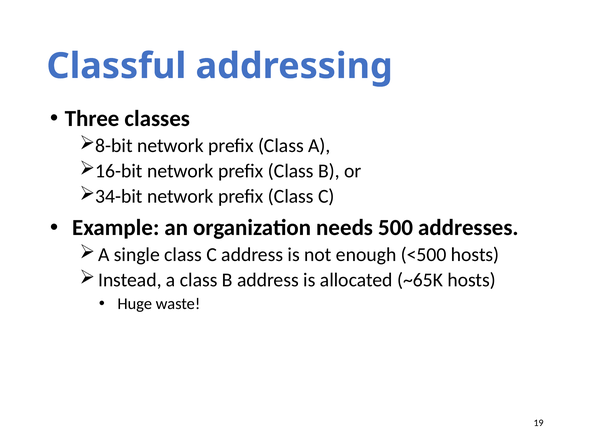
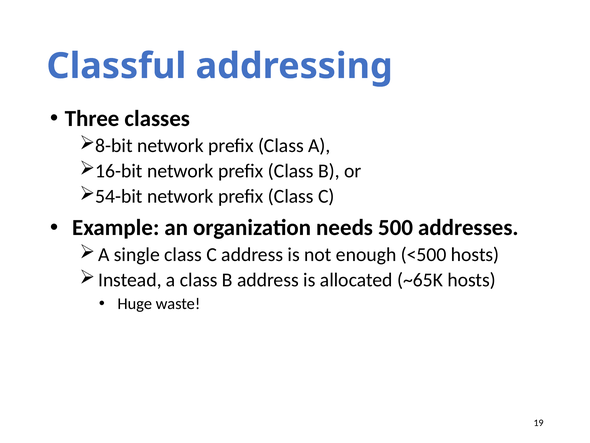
34-bit: 34-bit -> 54-bit
